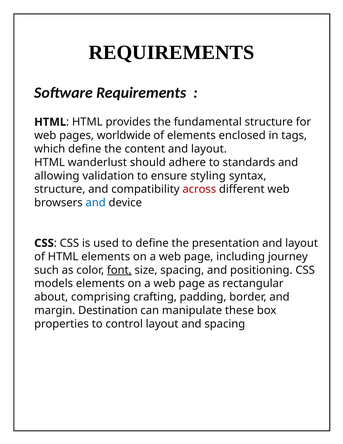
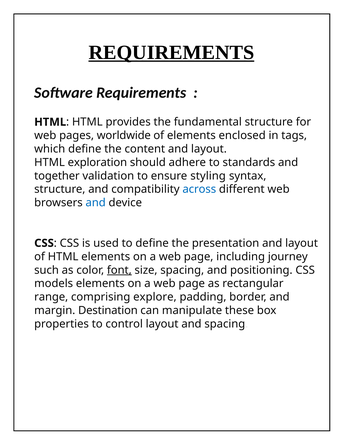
REQUIREMENTS at (171, 52) underline: none -> present
wanderlust: wanderlust -> exploration
allowing: allowing -> together
across colour: red -> blue
about: about -> range
crafting: crafting -> explore
